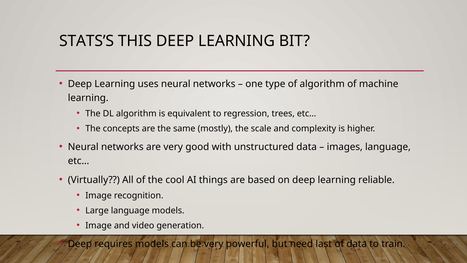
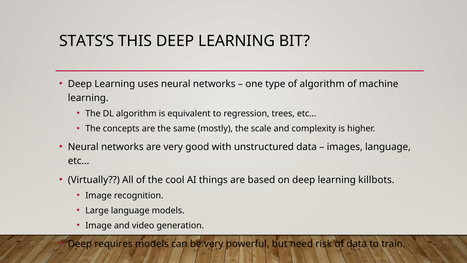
reliable: reliable -> killbots
last: last -> risk
